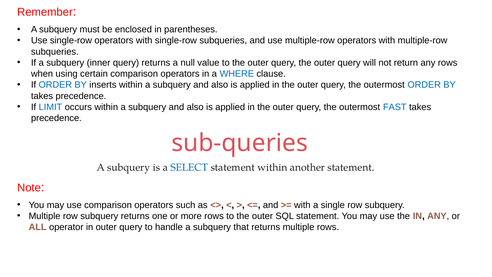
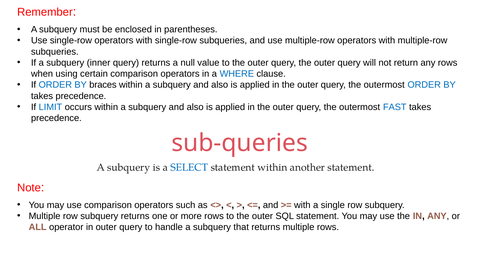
inserts: inserts -> braces
